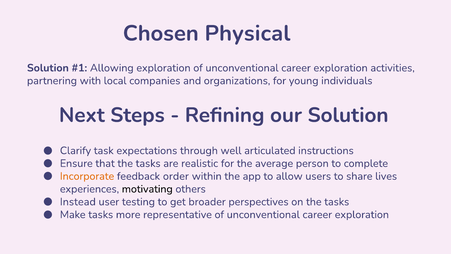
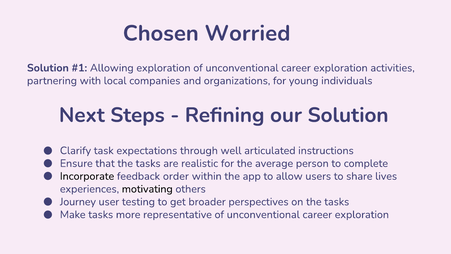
Physical: Physical -> Worried
Incorporate colour: orange -> black
Instead: Instead -> Journey
